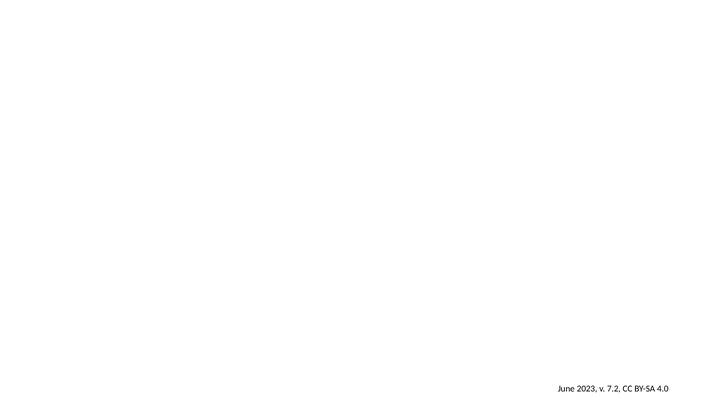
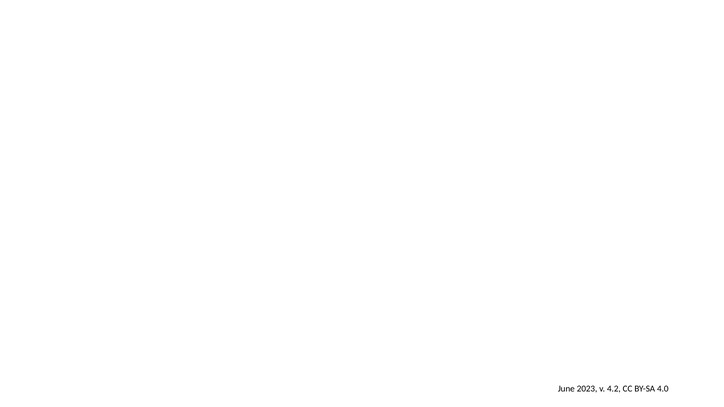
7.2: 7.2 -> 4.2
